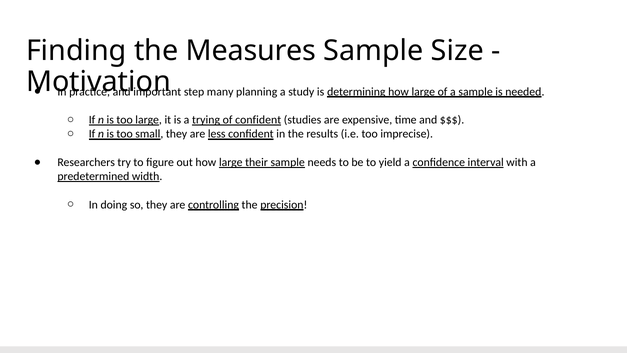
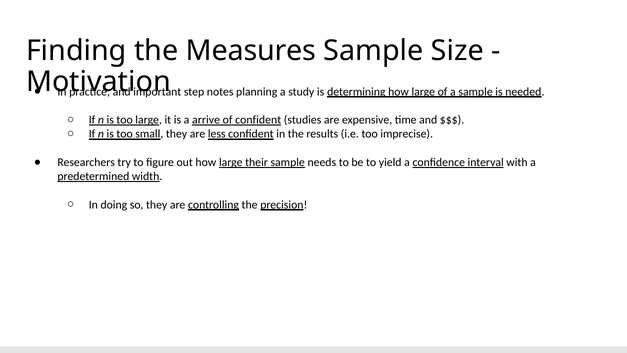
many: many -> notes
trying: trying -> arrive
